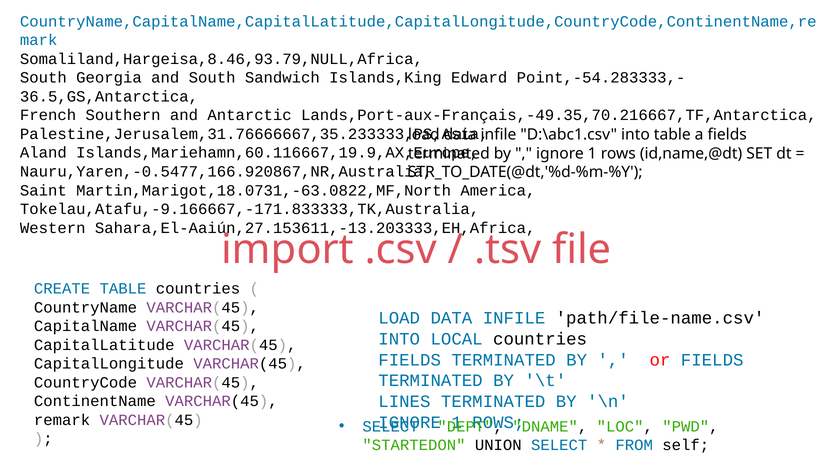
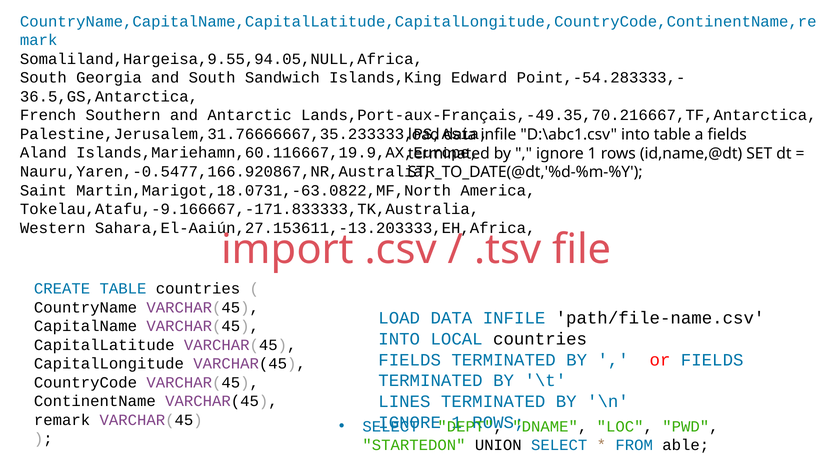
Somaliland,Hargeisa,8.46,93.79,NULL,Africa: Somaliland,Hargeisa,8.46,93.79,NULL,Africa -> Somaliland,Hargeisa,9.55,94.05,NULL,Africa
self: self -> able
